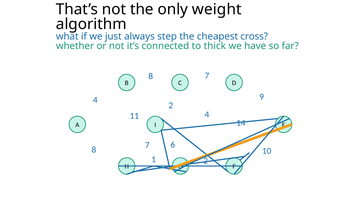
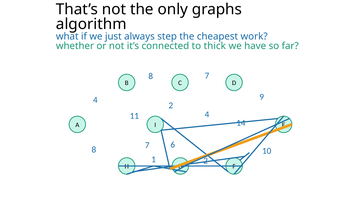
weight: weight -> graphs
cross: cross -> work
